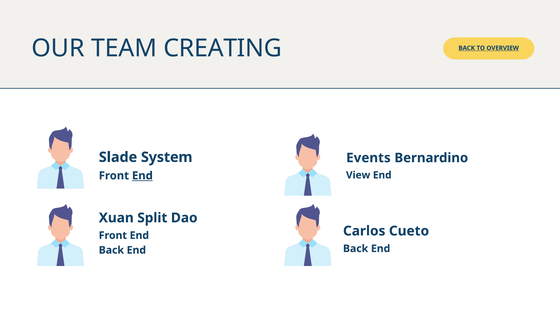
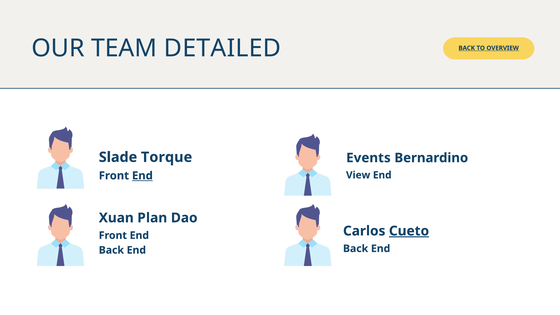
CREATING: CREATING -> DETAILED
System: System -> Torque
Split: Split -> Plan
Cueto underline: none -> present
